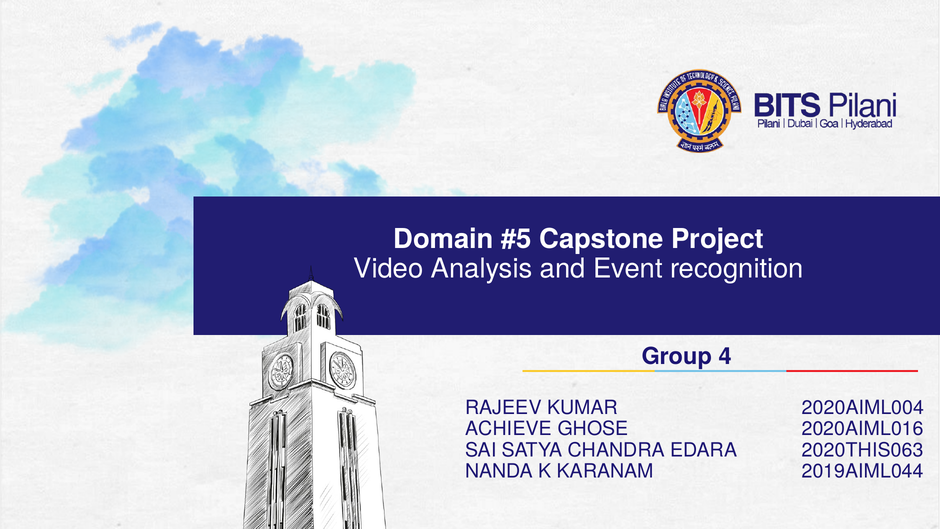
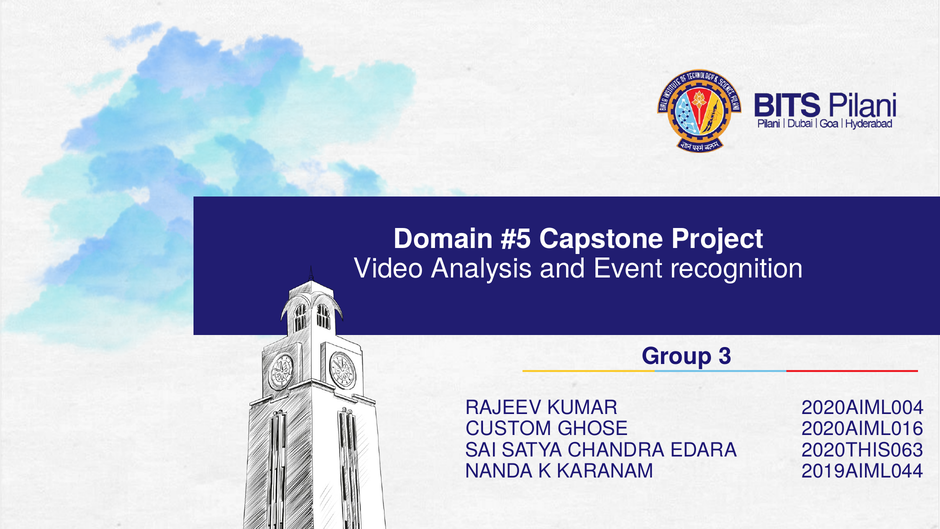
4: 4 -> 3
ACHIEVE: ACHIEVE -> CUSTOM
